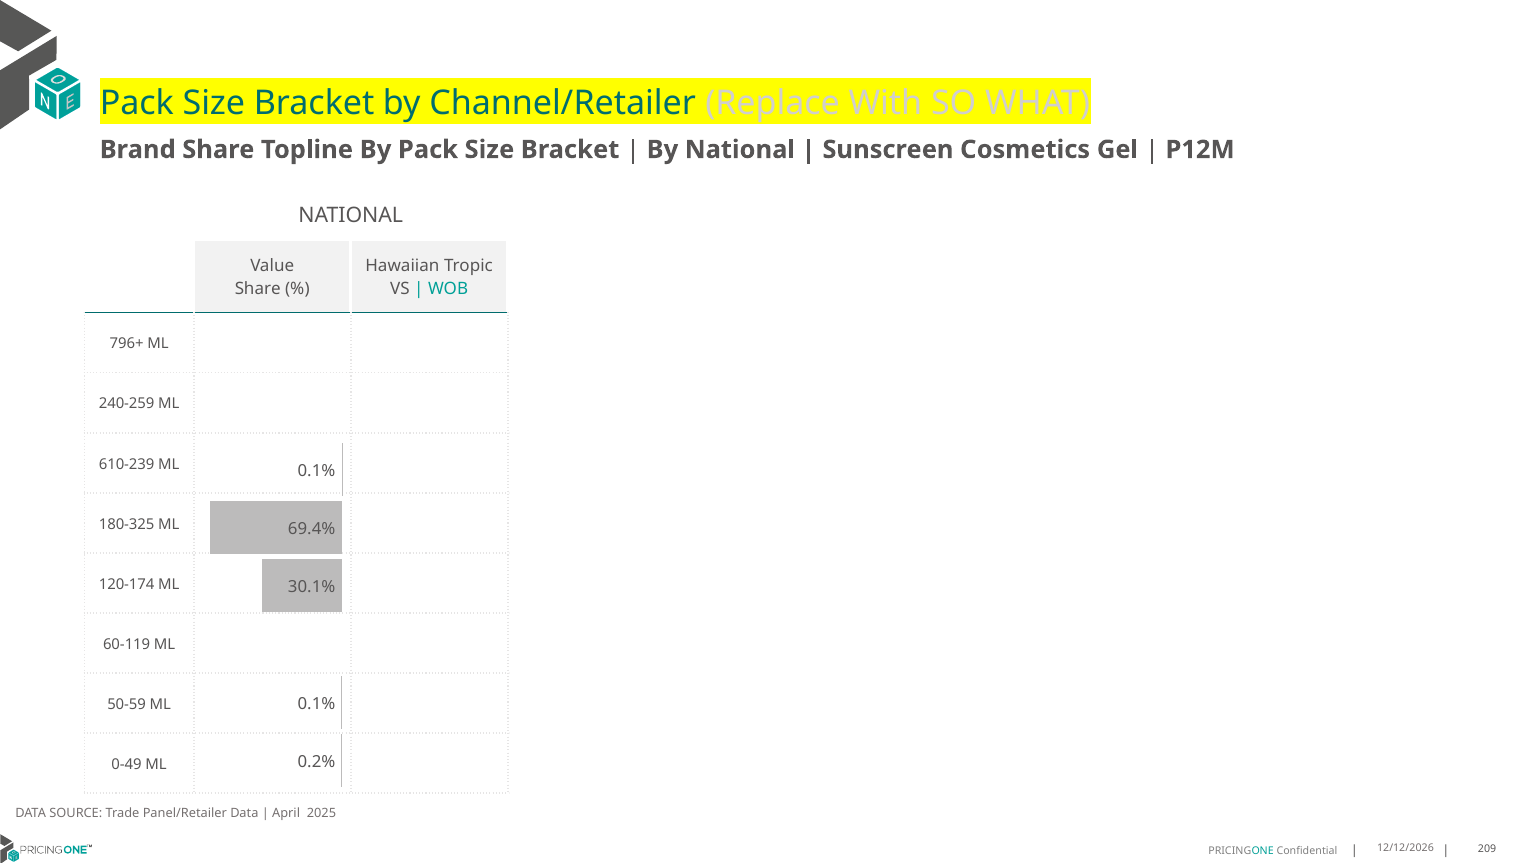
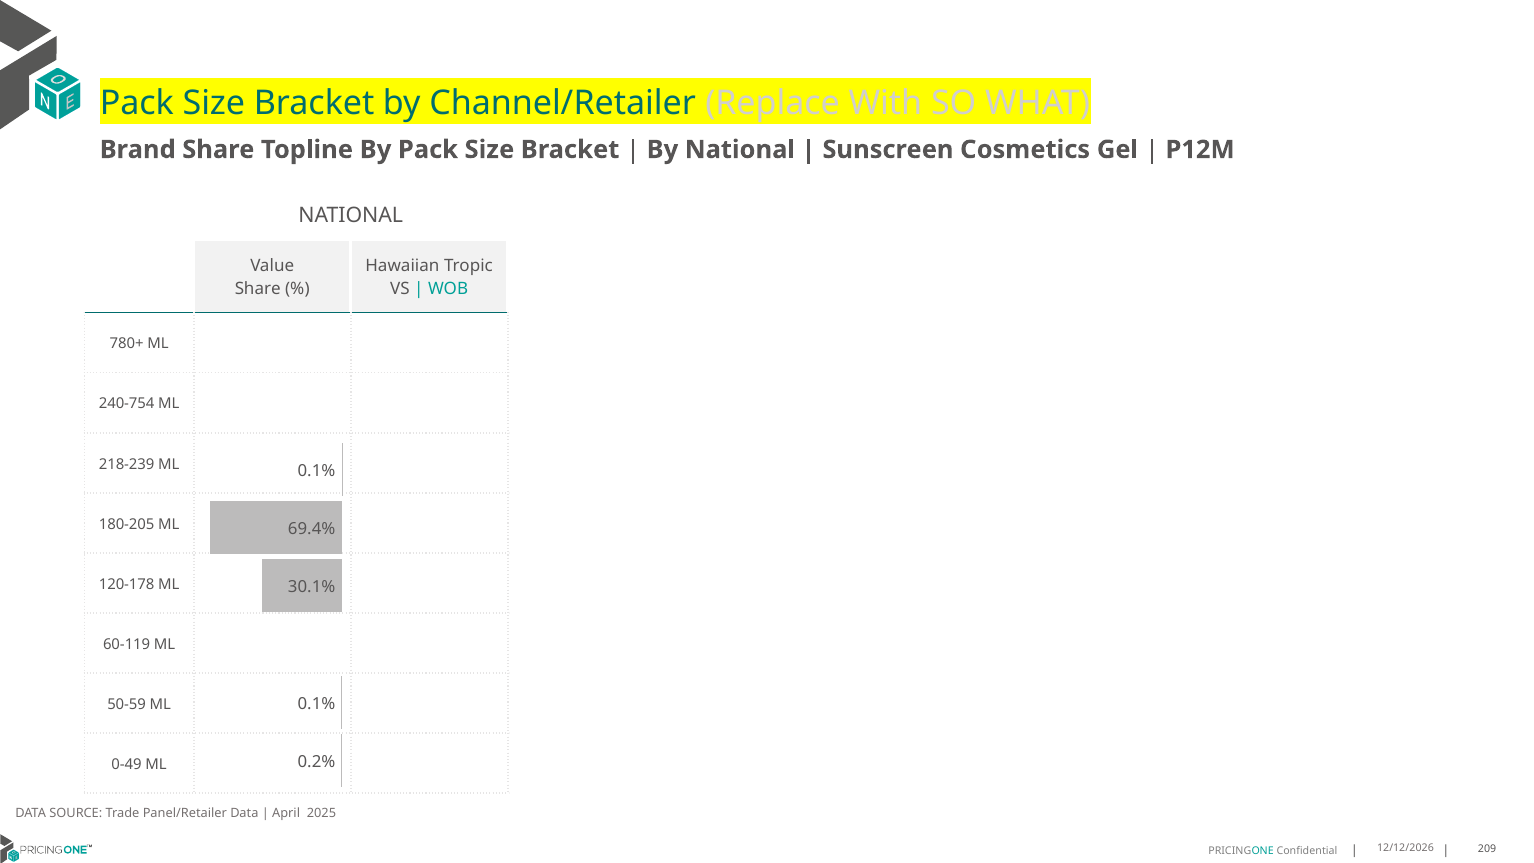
796+: 796+ -> 780+
240-259: 240-259 -> 240-754
610-239: 610-239 -> 218-239
180-325: 180-325 -> 180-205
120-174: 120-174 -> 120-178
